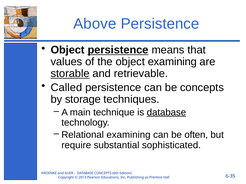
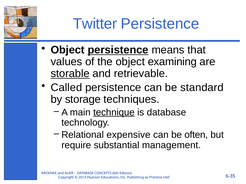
Above: Above -> Twitter
be concepts: concepts -> standard
technique underline: none -> present
database at (166, 113) underline: present -> none
Relational examining: examining -> expensive
sophisticated: sophisticated -> management
